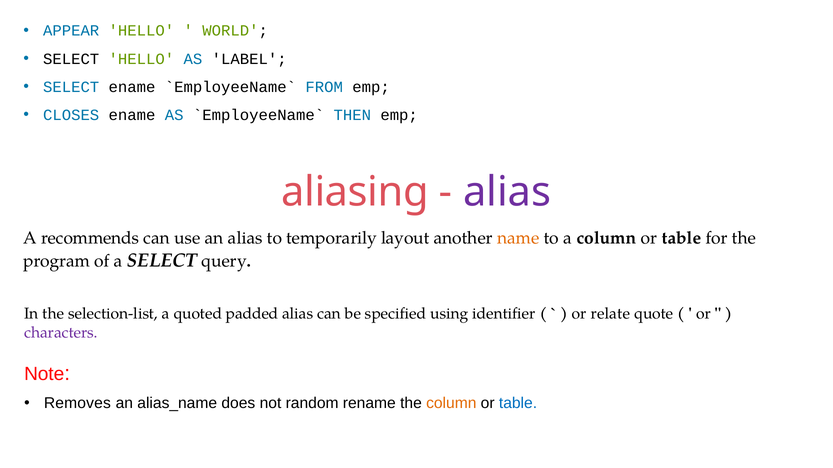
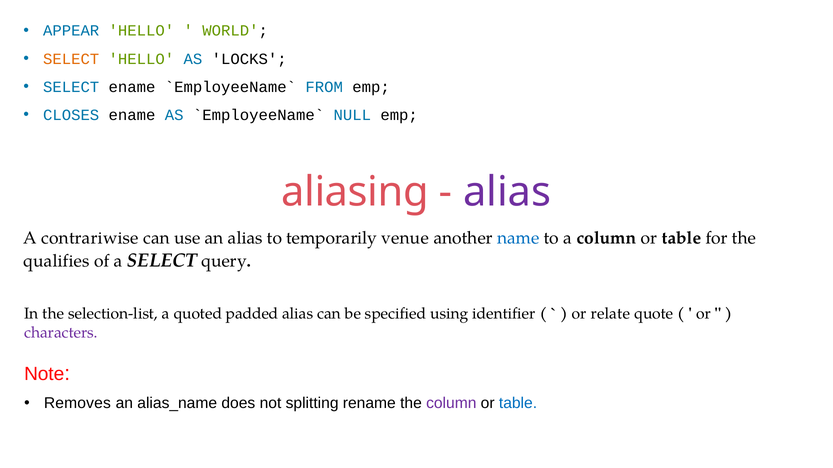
SELECT at (71, 59) colour: black -> orange
LABEL: LABEL -> LOCKS
THEN: THEN -> NULL
recommends: recommends -> contrariwise
layout: layout -> venue
name colour: orange -> blue
program: program -> qualifies
random: random -> splitting
column at (451, 404) colour: orange -> purple
